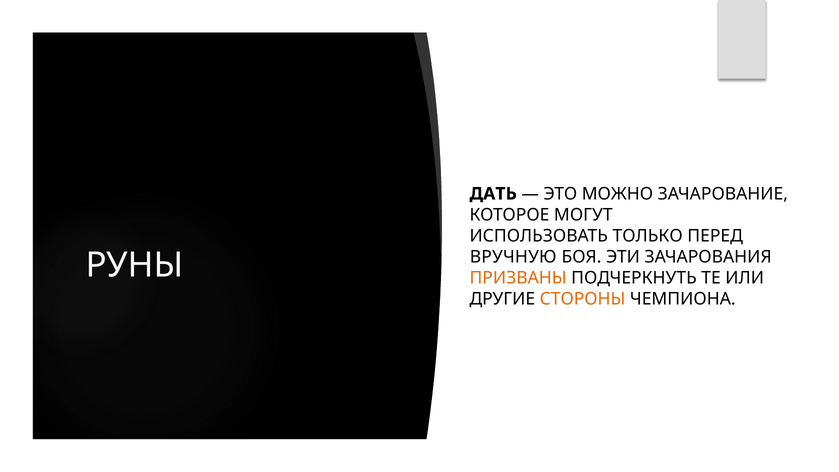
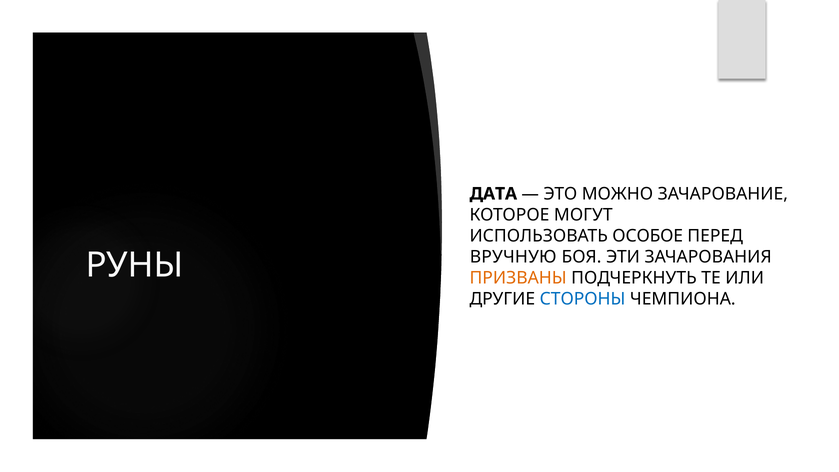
ДАТЬ: ДАТЬ -> ДАТА
ТОЛЬКО: ТОЛЬКО -> ОСОБОЕ
СТОРОНЫ colour: orange -> blue
